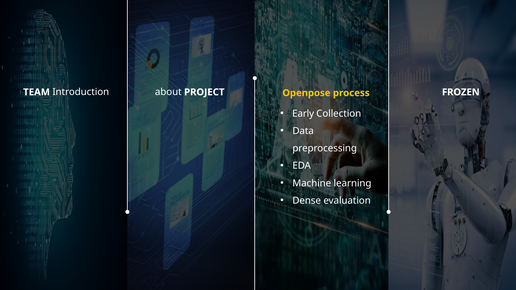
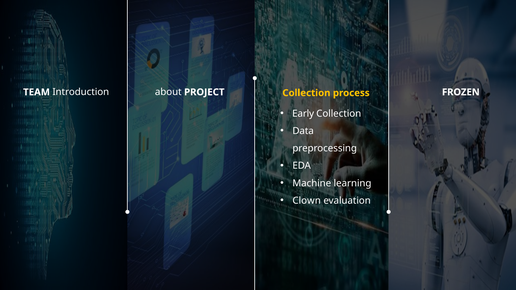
Openpose at (306, 93): Openpose -> Collection
Dense: Dense -> Clown
